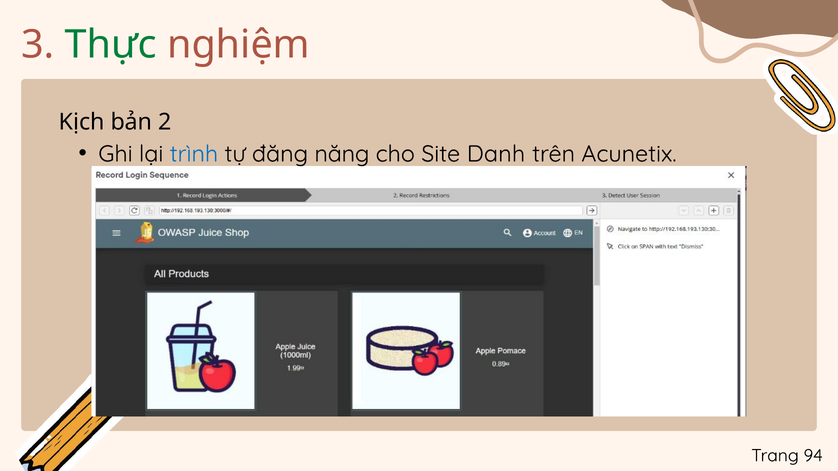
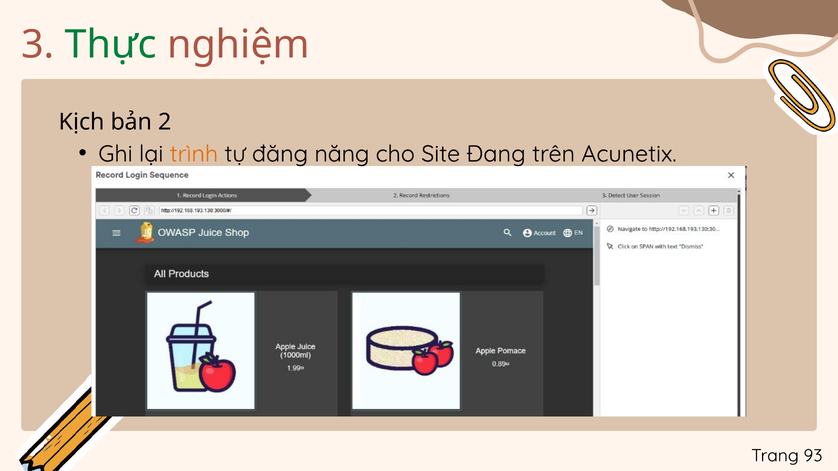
trình colour: blue -> orange
Danh: Danh -> Đang
94: 94 -> 93
